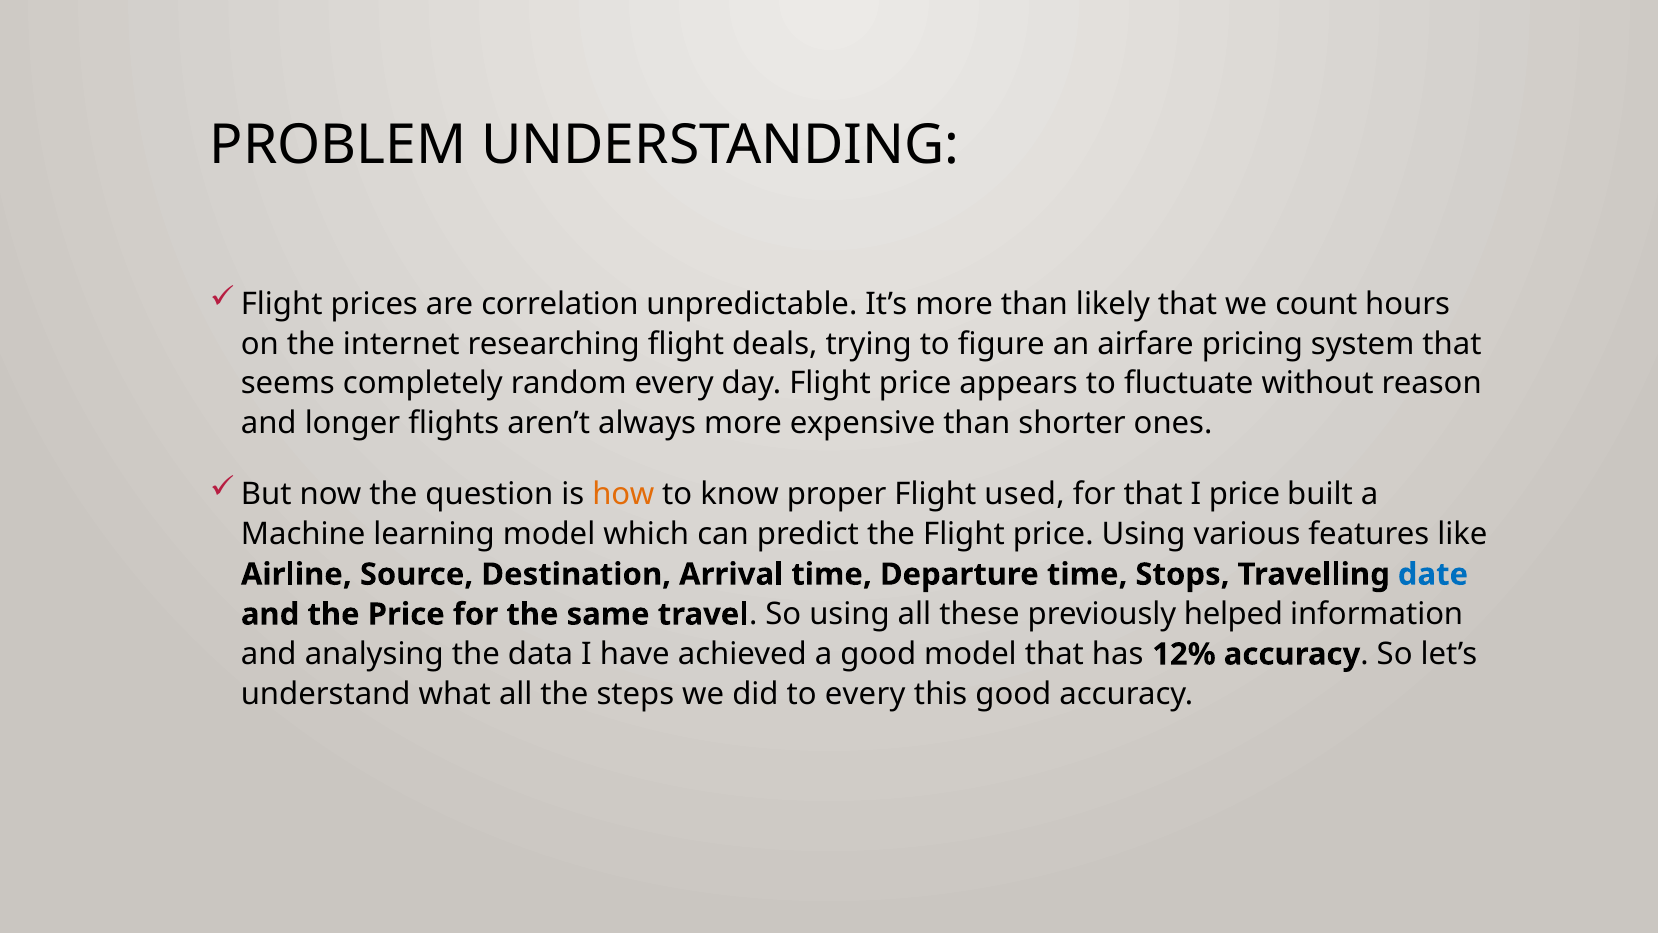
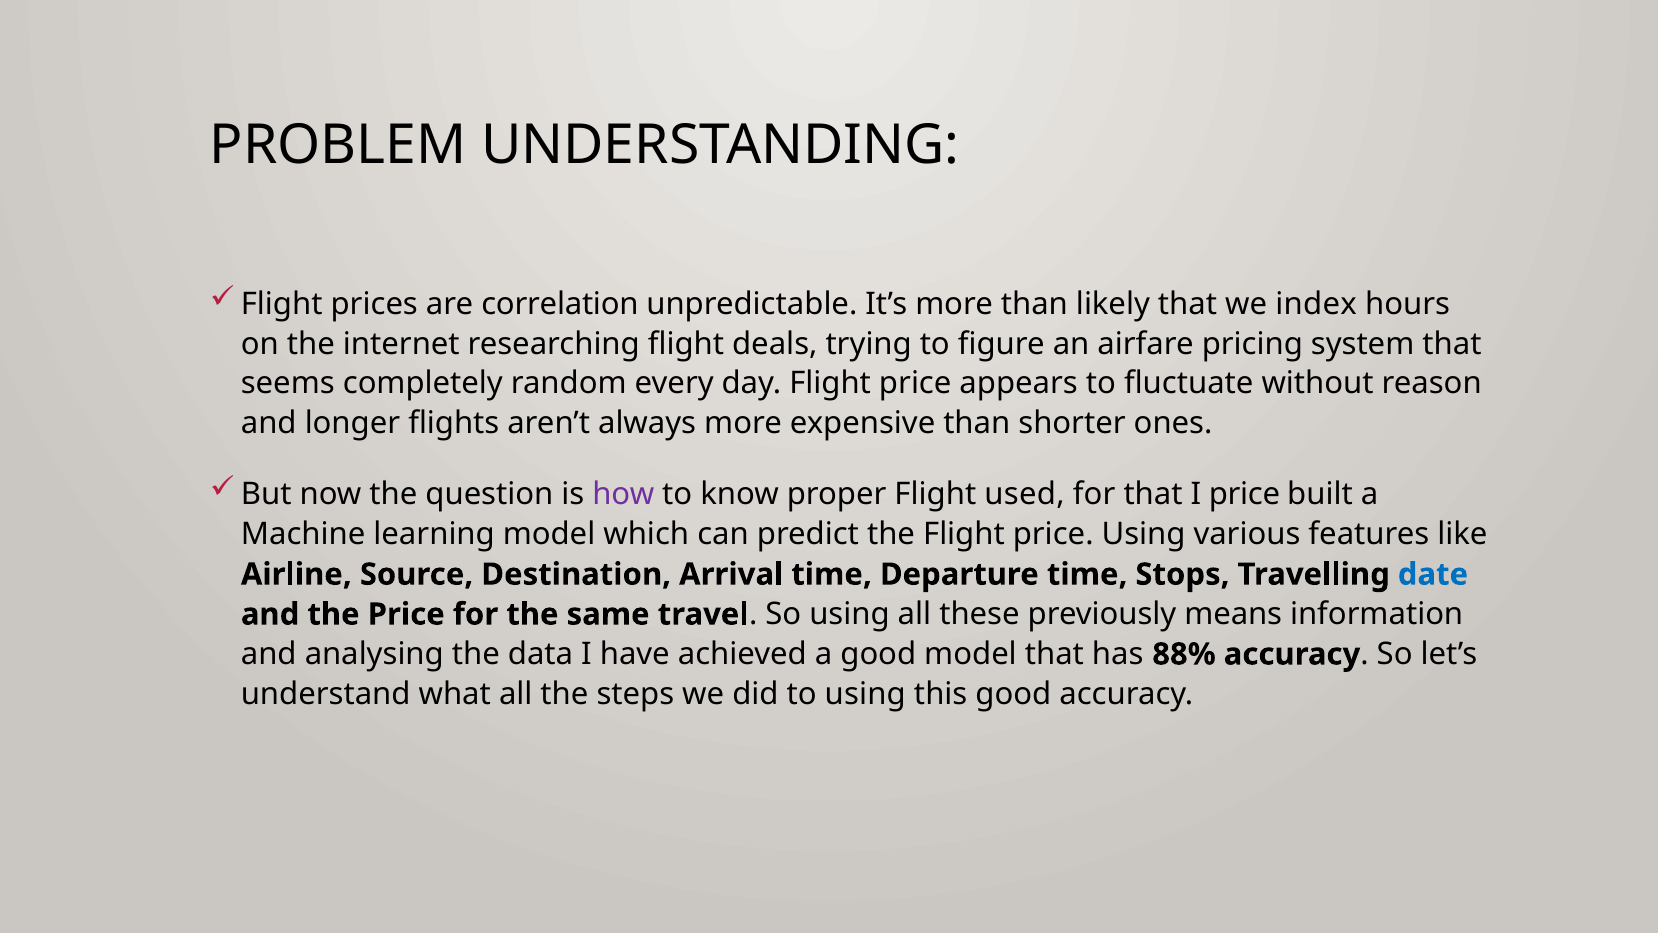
count: count -> index
how colour: orange -> purple
helped: helped -> means
12%: 12% -> 88%
to every: every -> using
